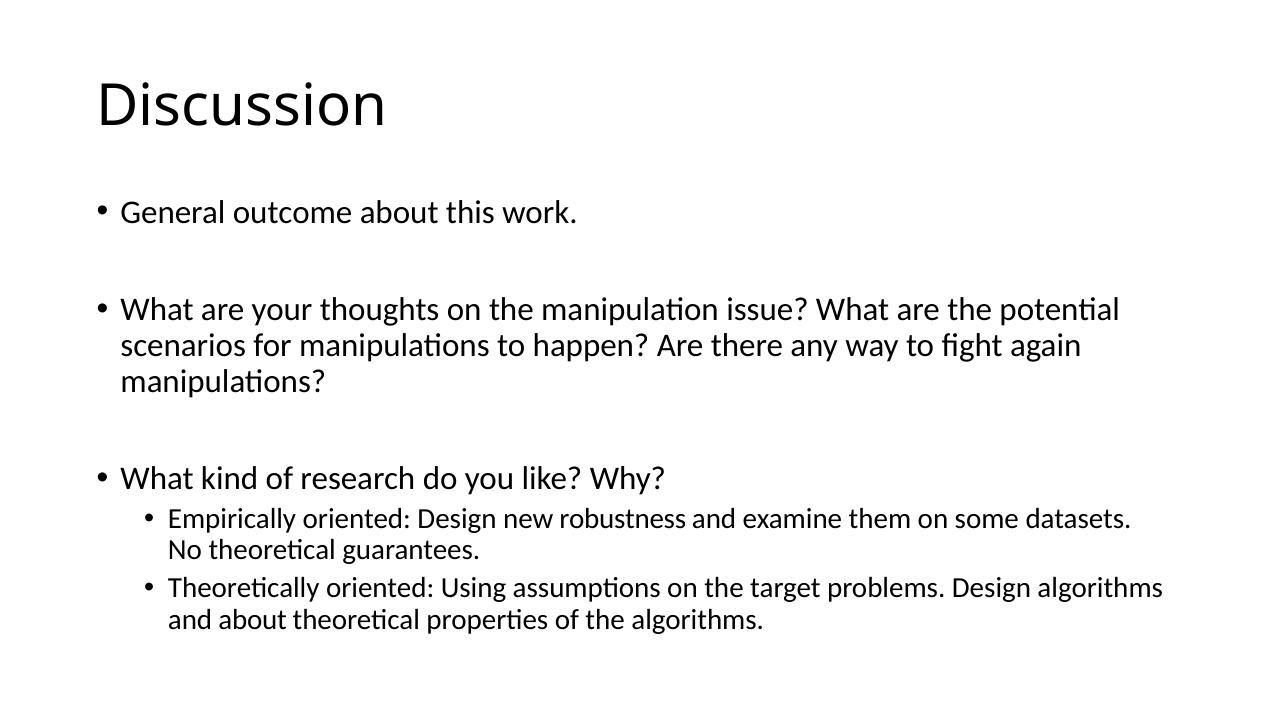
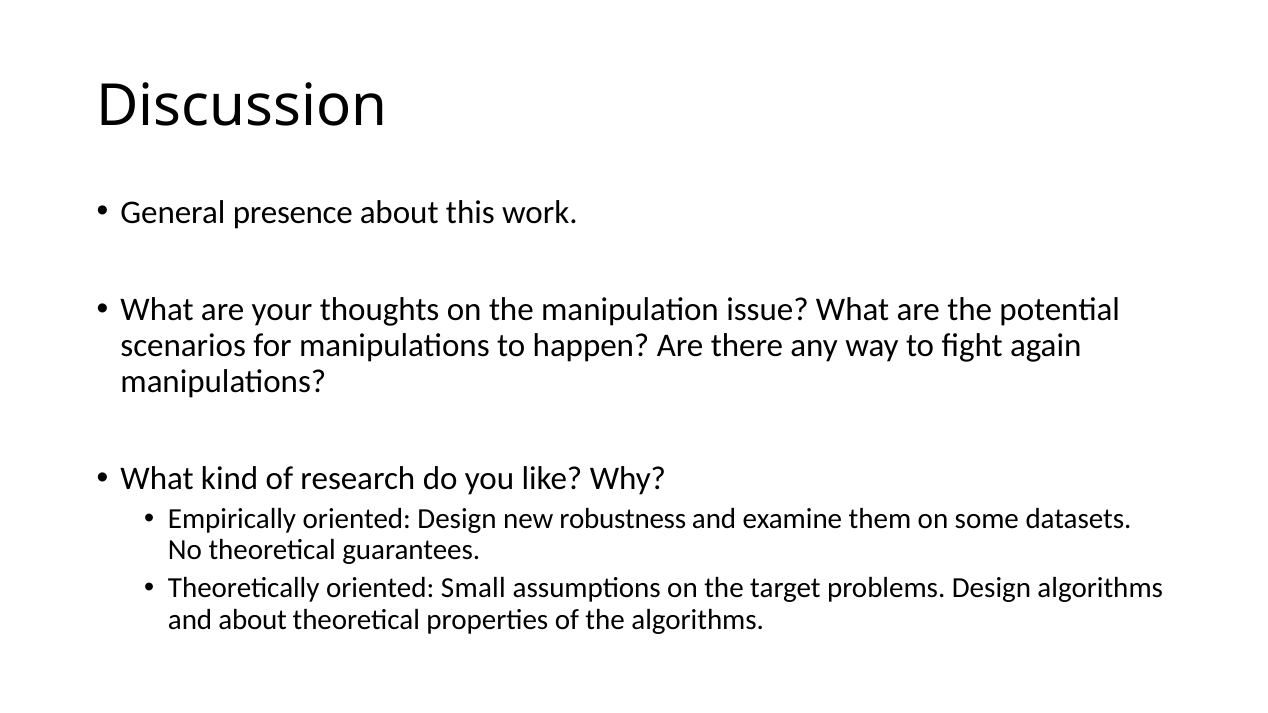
outcome: outcome -> presence
Using: Using -> Small
